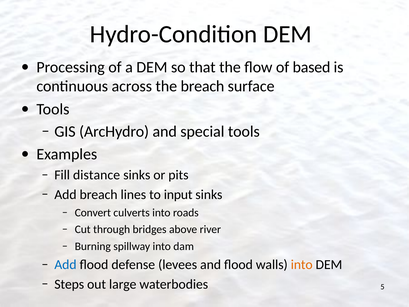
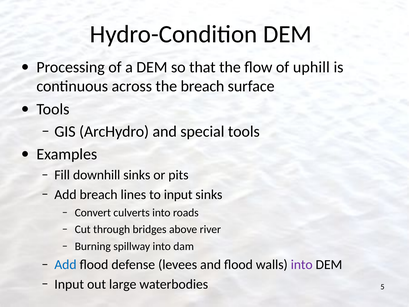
based: based -> uphill
distance: distance -> downhill
into at (302, 264) colour: orange -> purple
Steps at (69, 284): Steps -> Input
